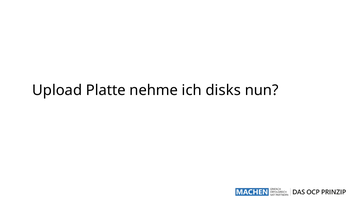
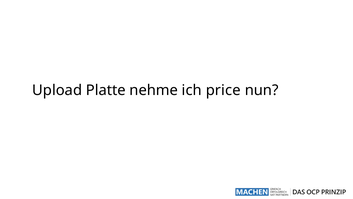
disks: disks -> price
